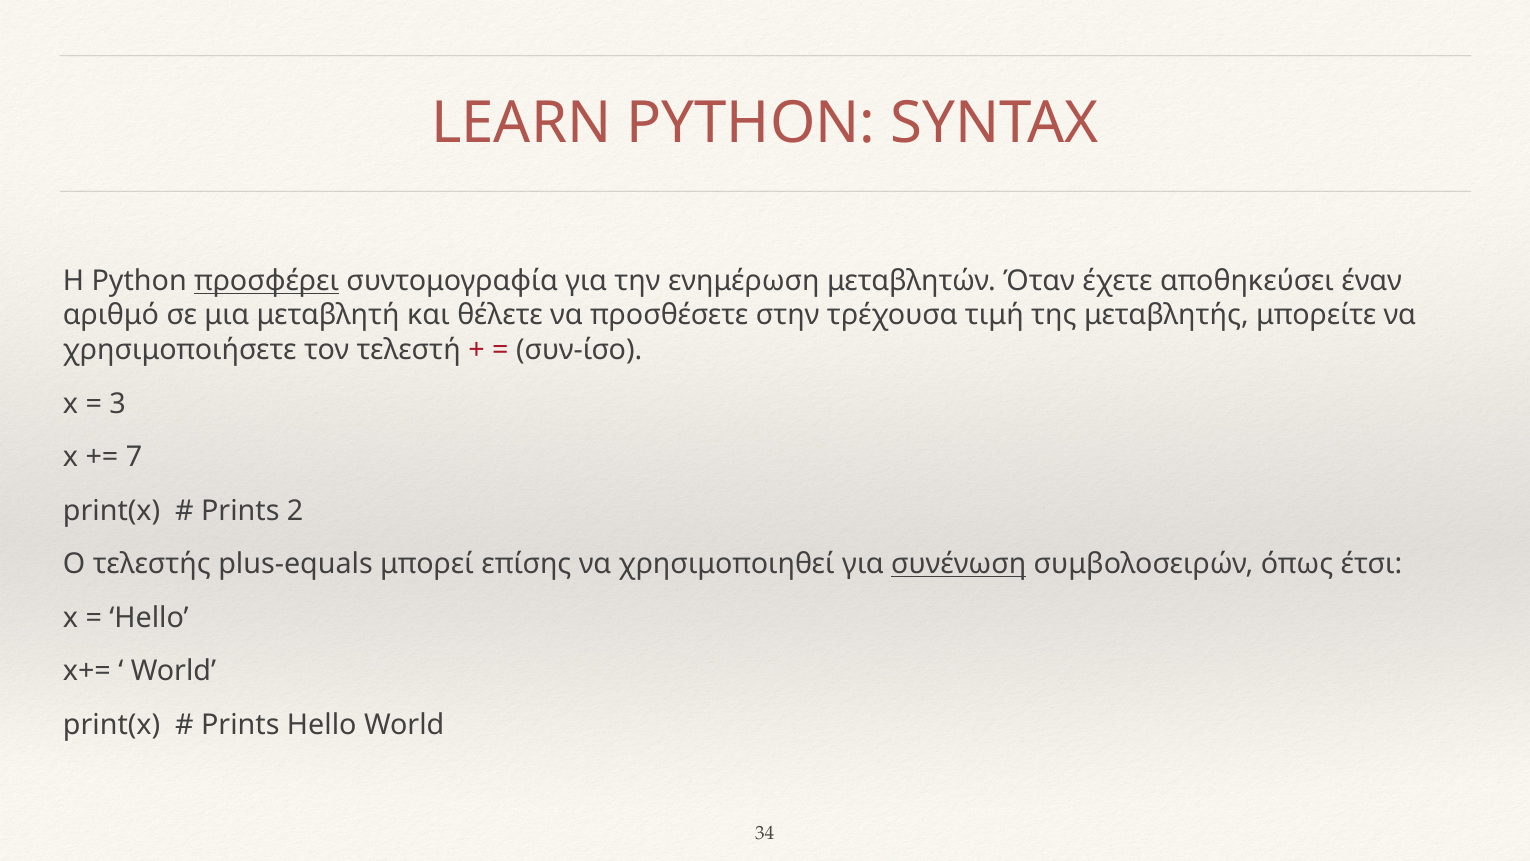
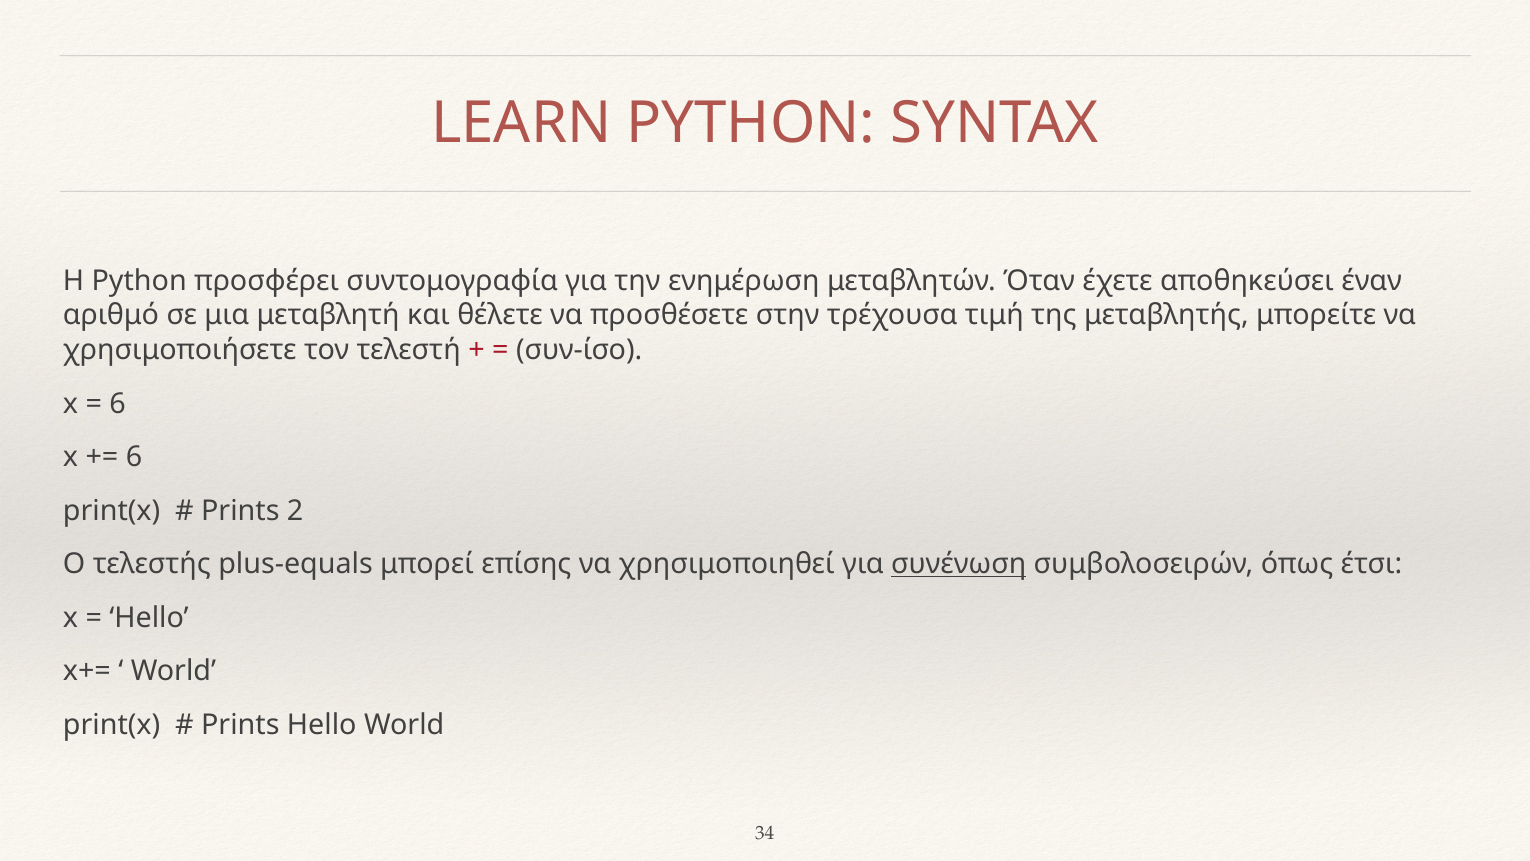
προσφέρει underline: present -> none
3 at (118, 403): 3 -> 6
7 at (134, 457): 7 -> 6
